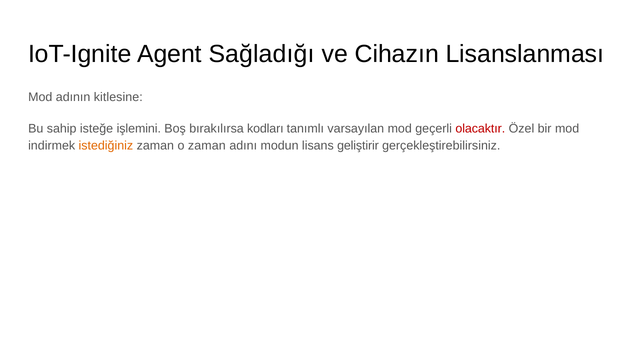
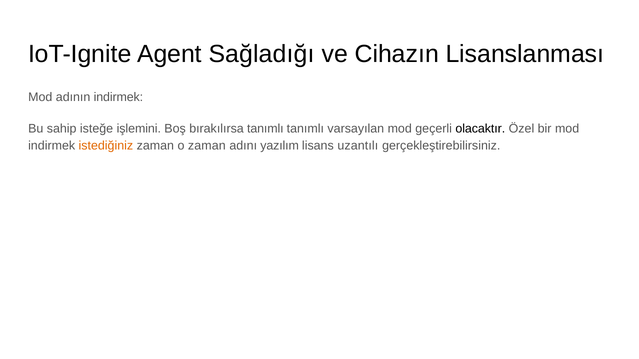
adının kitlesine: kitlesine -> indirmek
bırakılırsa kodları: kodları -> tanımlı
olacaktır colour: red -> black
modun: modun -> yazılım
geliştirir: geliştirir -> uzantılı
